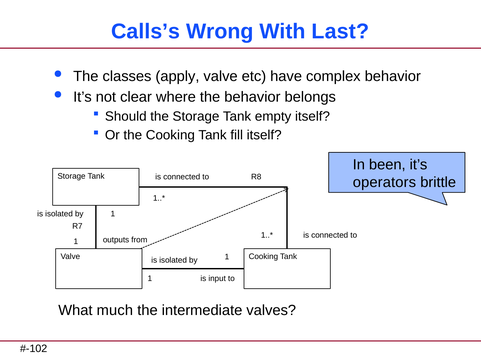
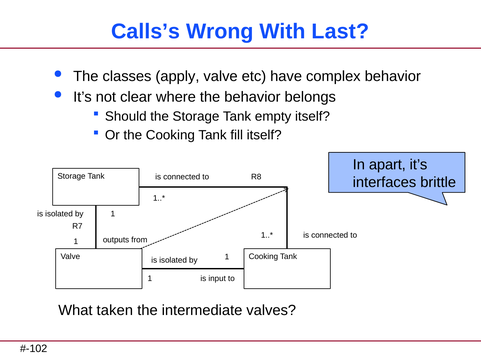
been: been -> apart
operators: operators -> interfaces
much: much -> taken
